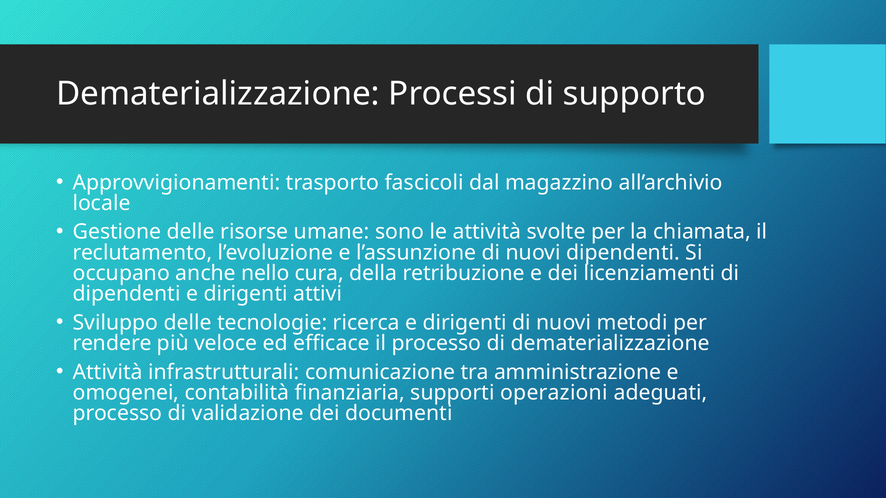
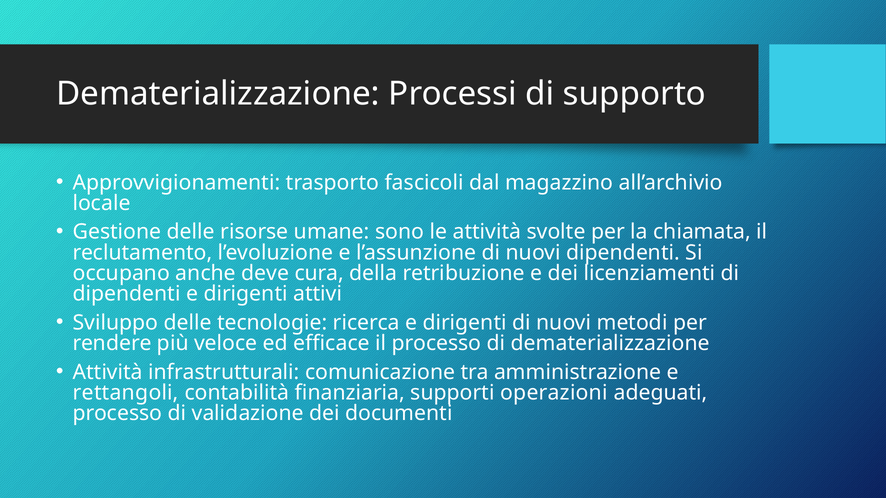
nello: nello -> deve
omogenei: omogenei -> rettangoli
